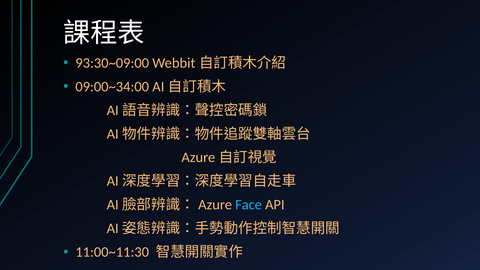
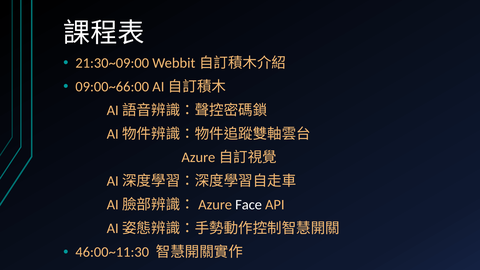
93:30~09:00: 93:30~09:00 -> 21:30~09:00
09:00~34:00: 09:00~34:00 -> 09:00~66:00
Face colour: light blue -> white
11:00~11:30: 11:00~11:30 -> 46:00~11:30
